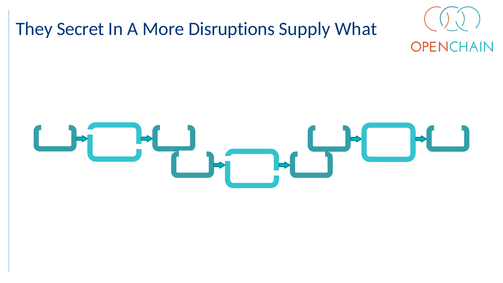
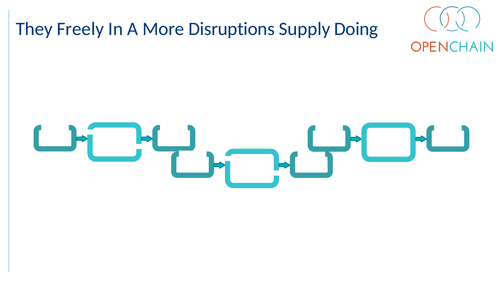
Secret: Secret -> Freely
What: What -> Doing
